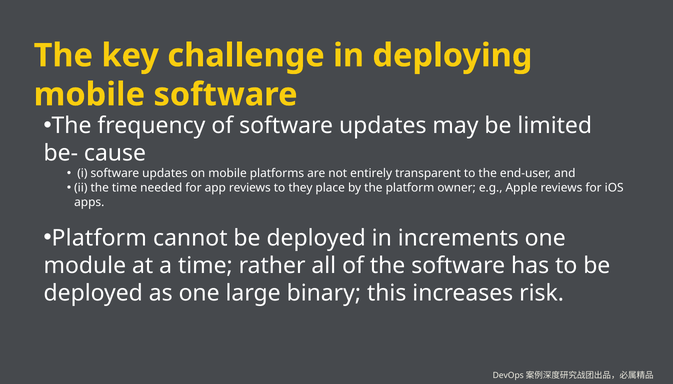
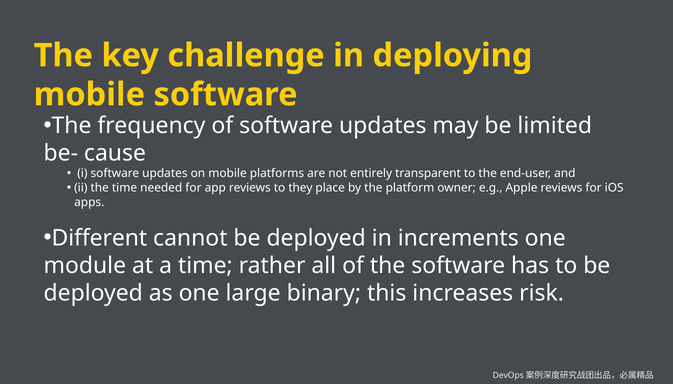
Platform at (99, 238): Platform -> Different
